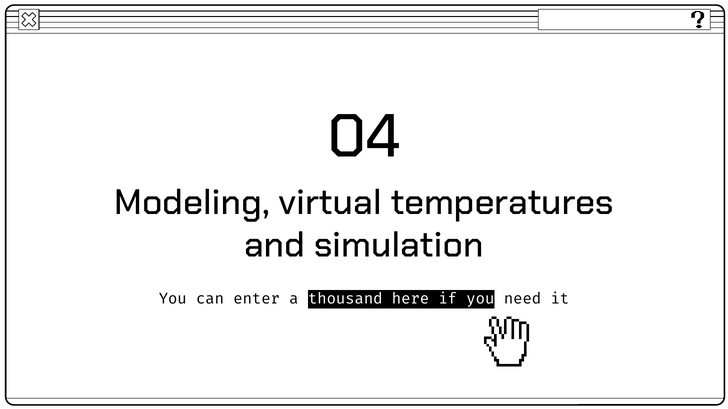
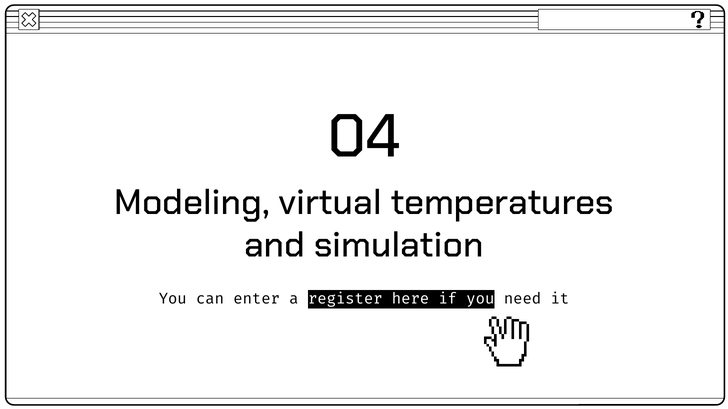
thousand: thousand -> register
